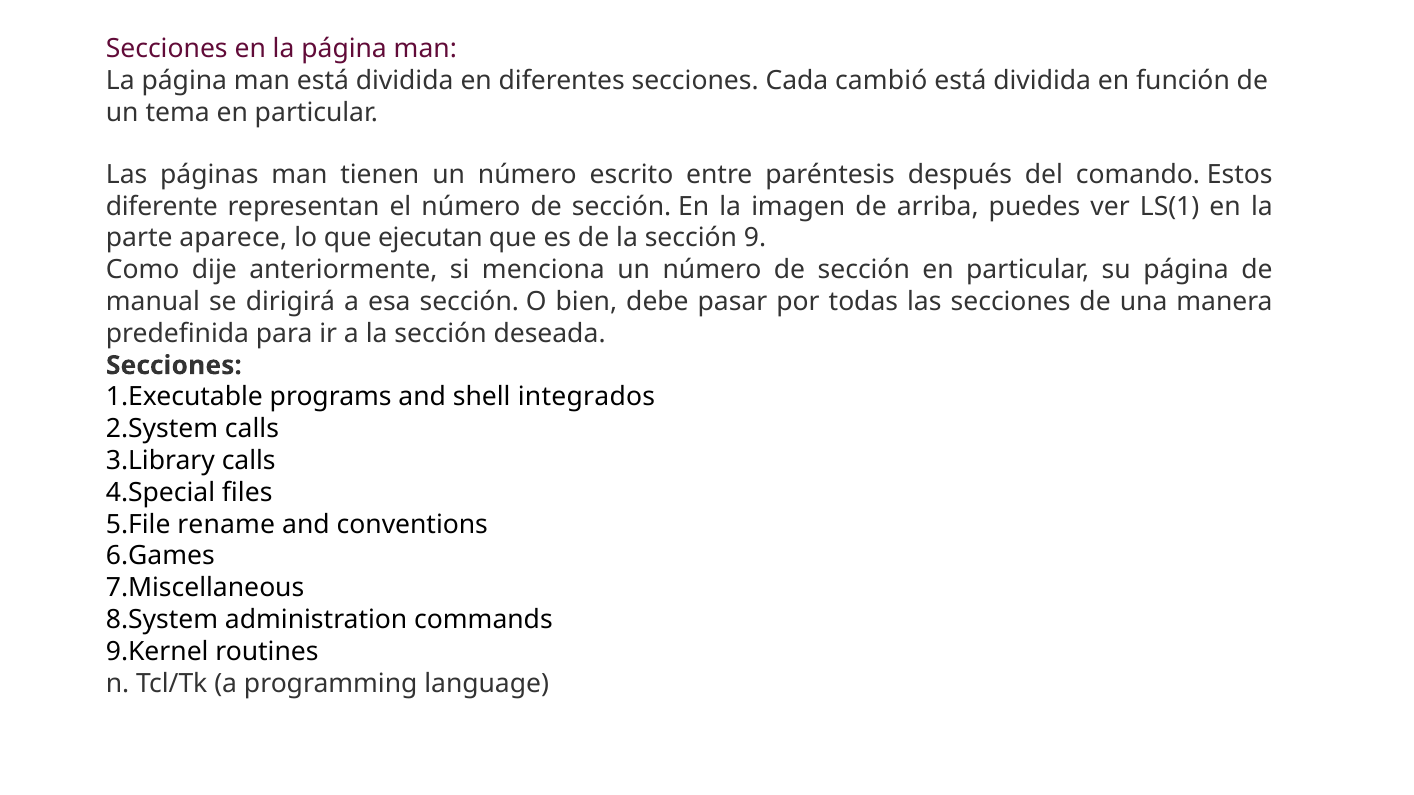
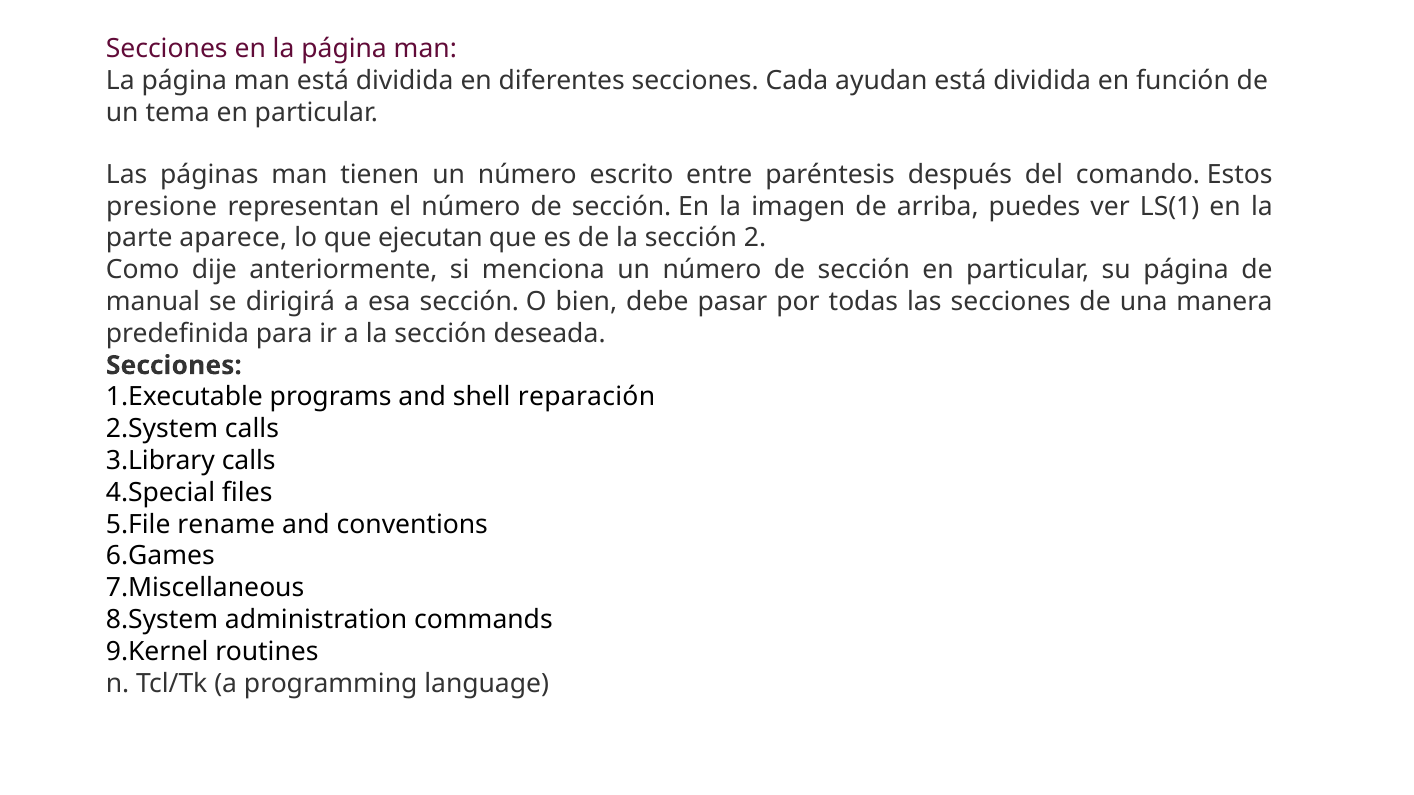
cambió: cambió -> ayudan
diferente: diferente -> presione
9: 9 -> 2
integrados: integrados -> reparación
